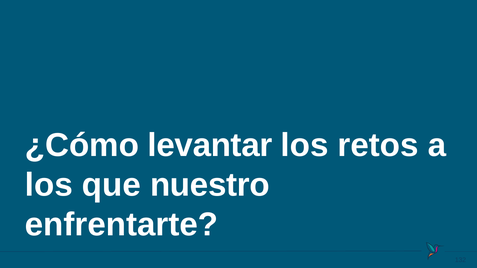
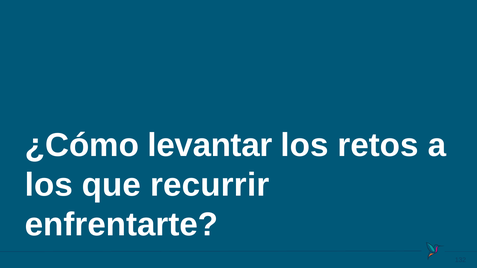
nuestro: nuestro -> recurrir
